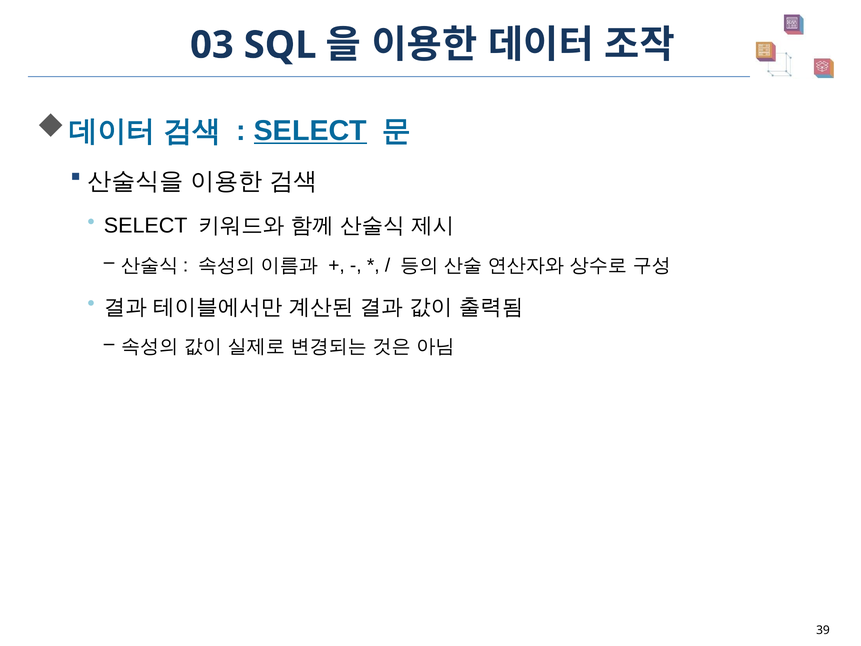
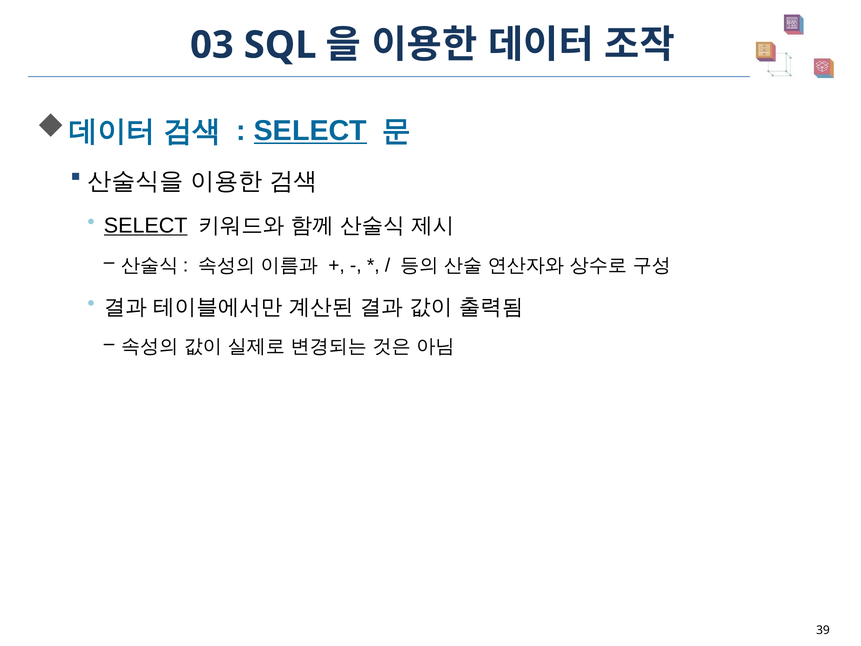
SELECT at (146, 226) underline: none -> present
